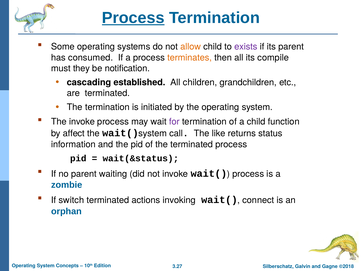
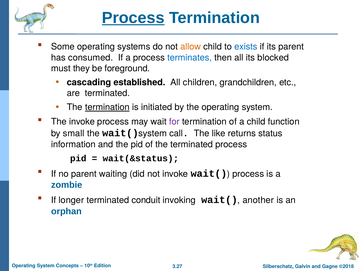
exists colour: purple -> blue
terminates colour: orange -> blue
compile: compile -> blocked
notification: notification -> foreground
termination at (107, 107) underline: none -> present
affect: affect -> small
switch: switch -> longer
actions: actions -> conduit
connect: connect -> another
